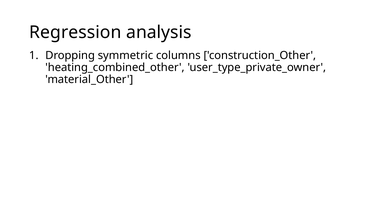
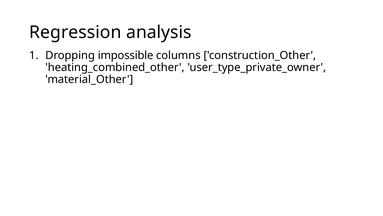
symmetric: symmetric -> impossible
